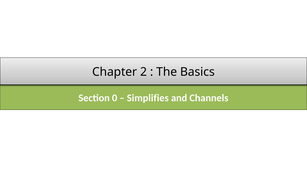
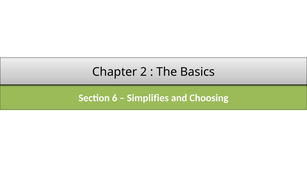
0: 0 -> 6
Channels: Channels -> Choosing
